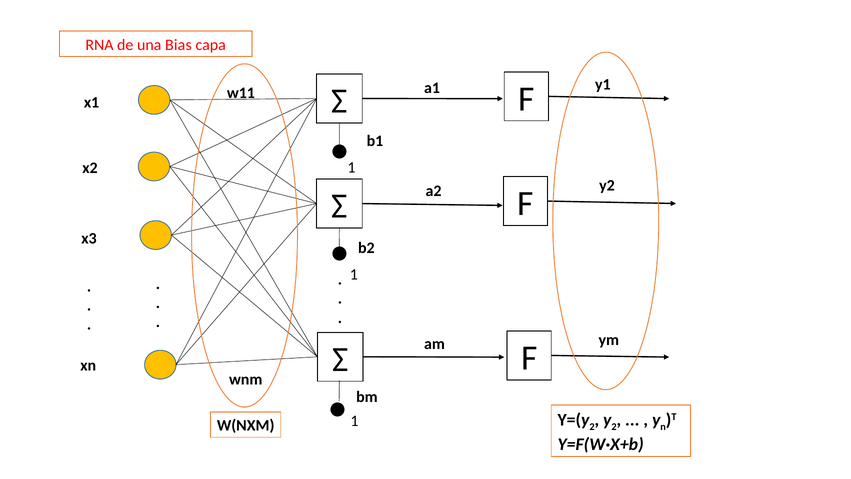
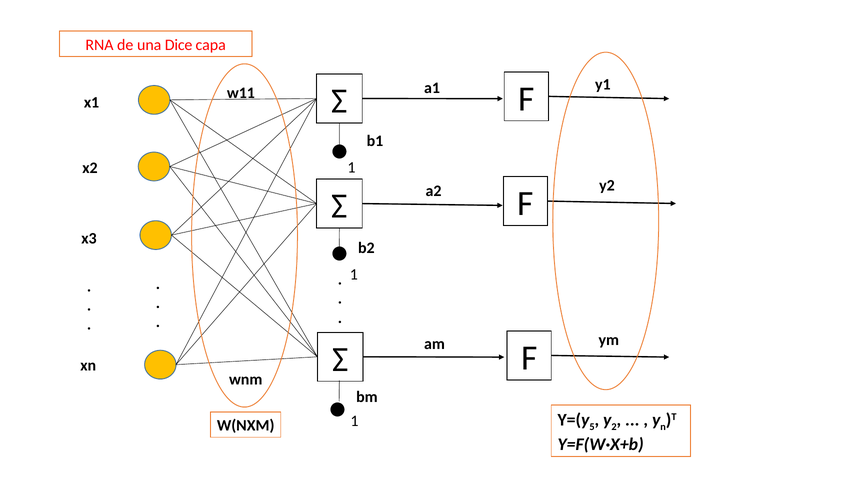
Bias: Bias -> Dice
2 at (592, 427): 2 -> 5
